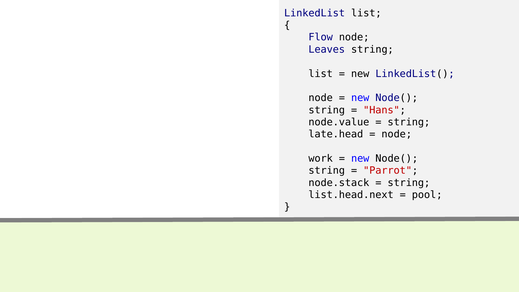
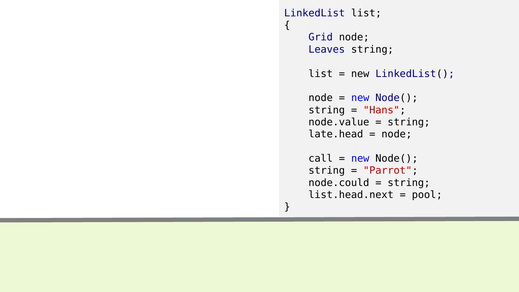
Flow: Flow -> Grid
work: work -> call
node.stack: node.stack -> node.could
